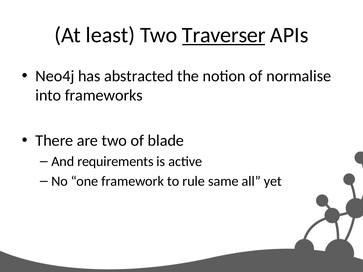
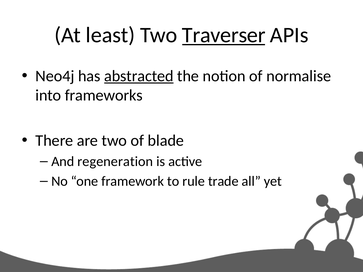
abstracted underline: none -> present
requirements: requirements -> regeneration
same: same -> trade
